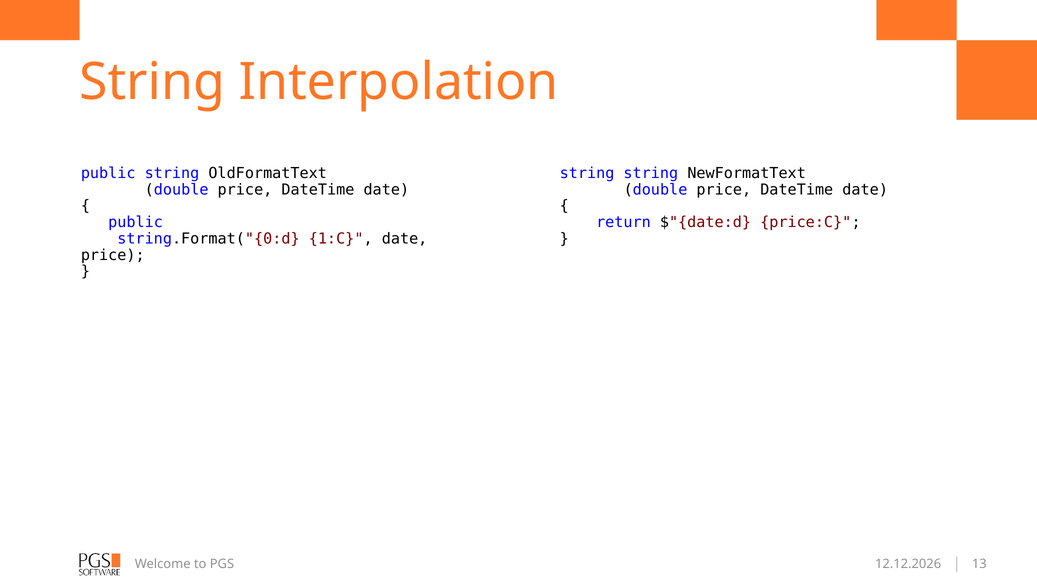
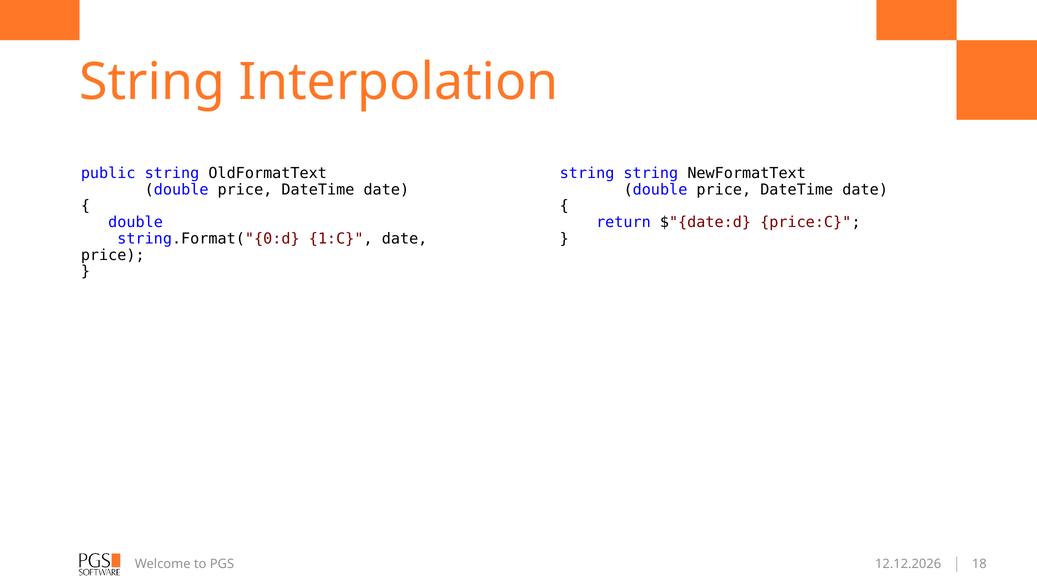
public at (136, 222): public -> double
13: 13 -> 18
